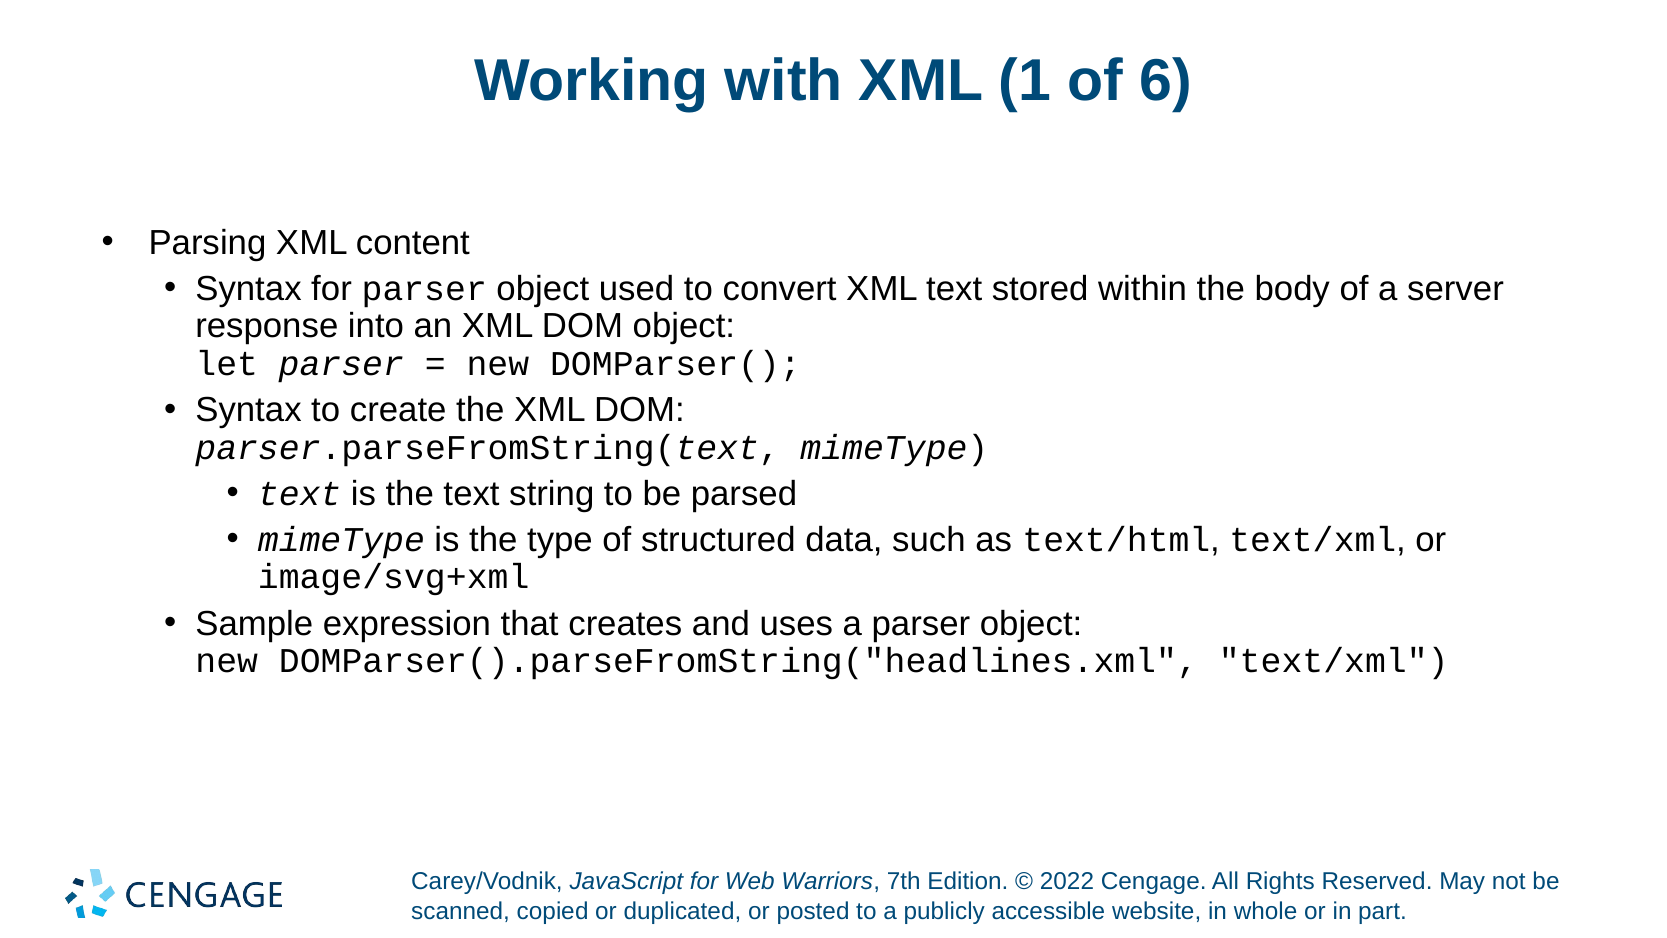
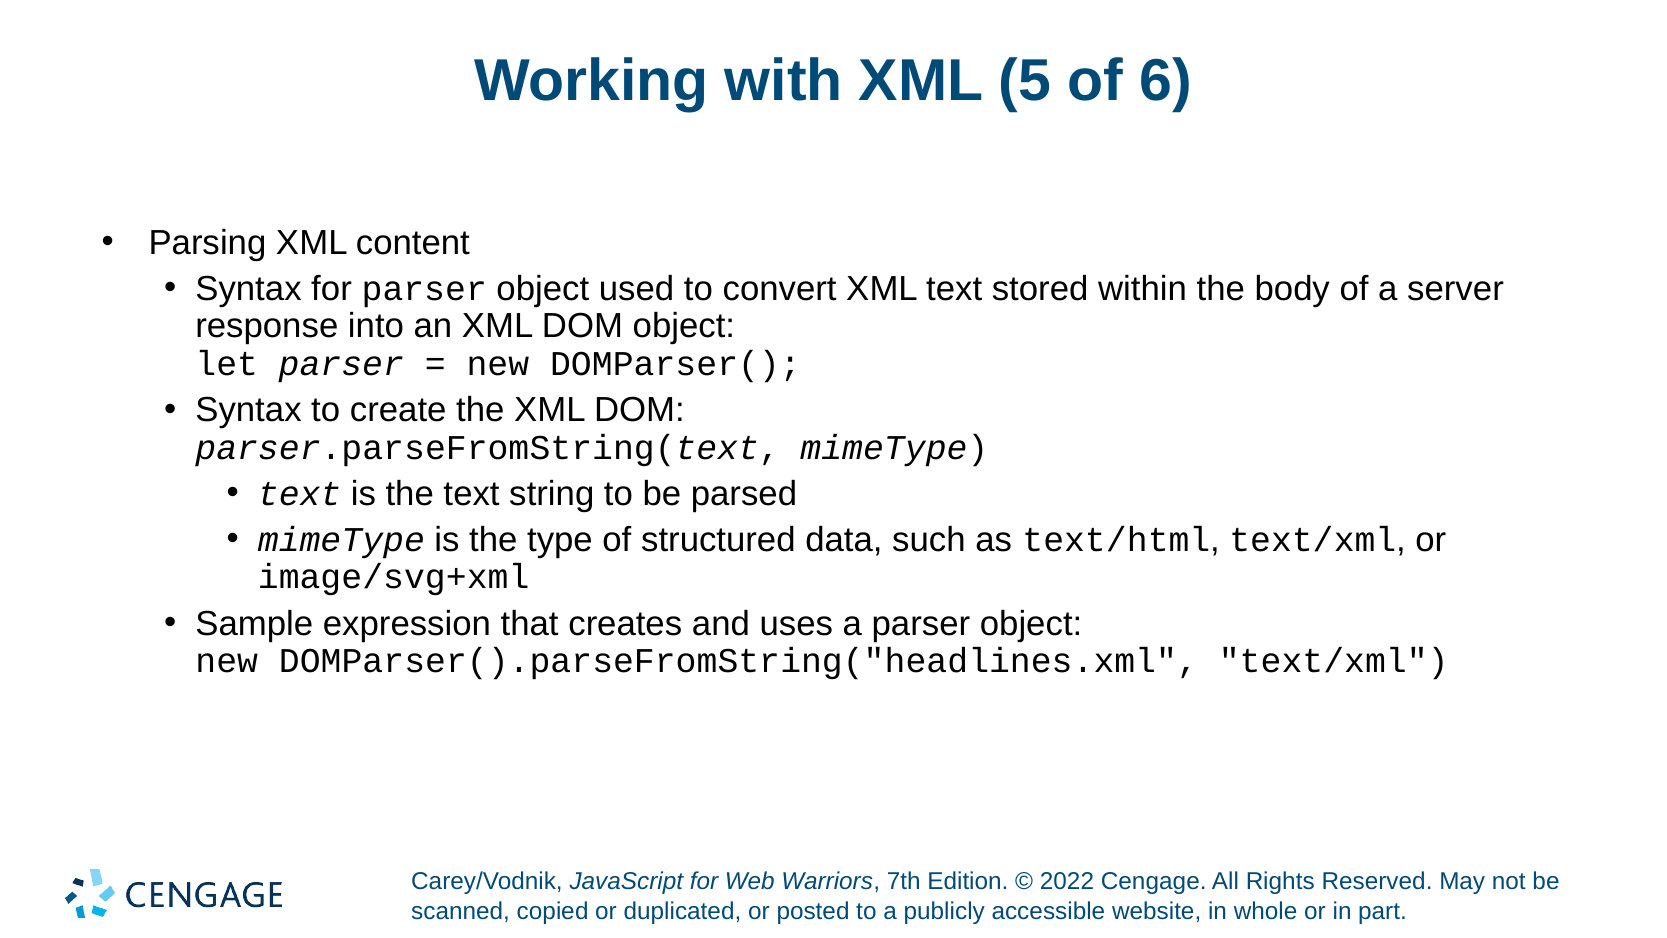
1: 1 -> 5
